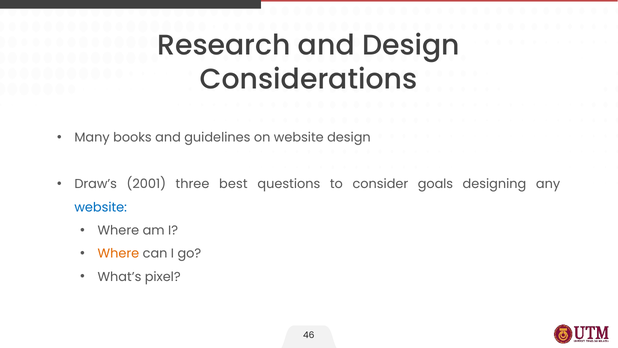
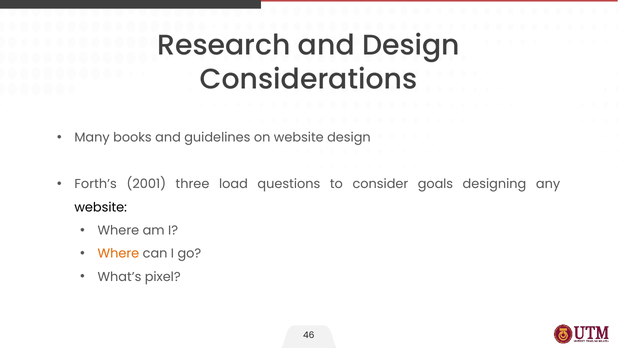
Draw’s: Draw’s -> Forth’s
best: best -> load
website at (101, 207) colour: blue -> black
